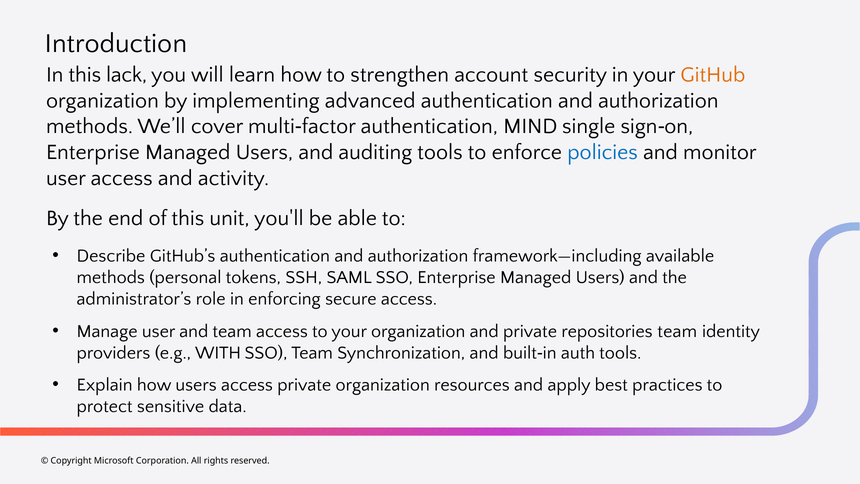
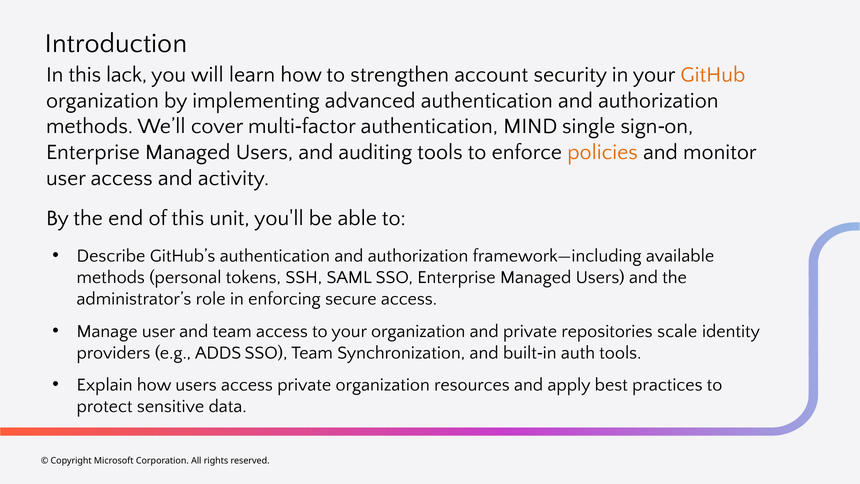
policies colour: blue -> orange
repositories team: team -> scale
WITH: WITH -> ADDS
